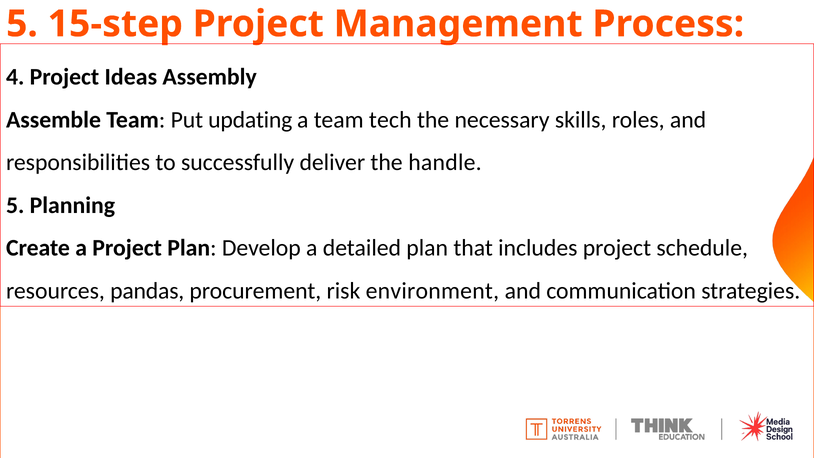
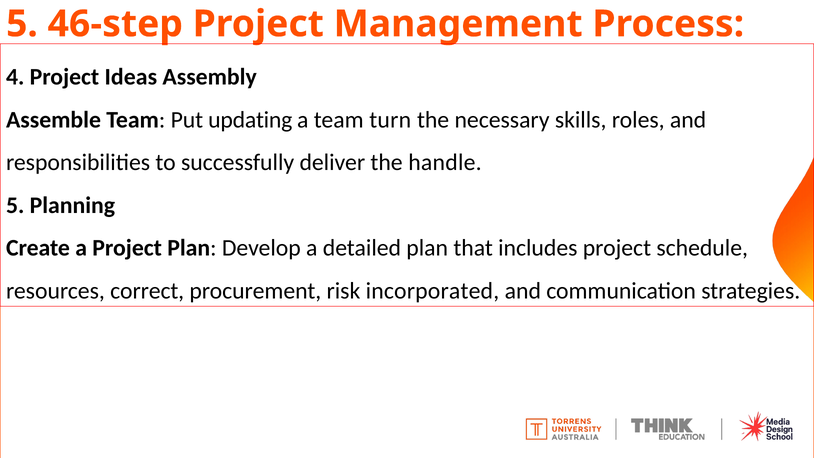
15-step: 15-step -> 46-step
tech: tech -> turn
pandas: pandas -> correct
environment: environment -> incorporated
